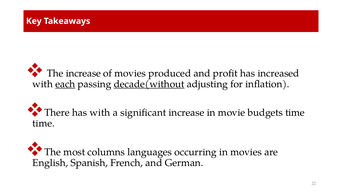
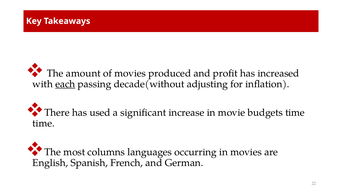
The increase: increase -> amount
decade(without underline: present -> none
has with: with -> used
